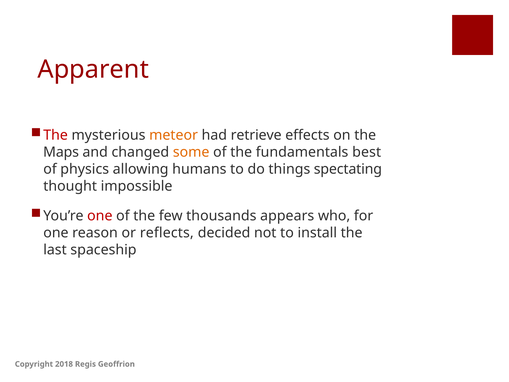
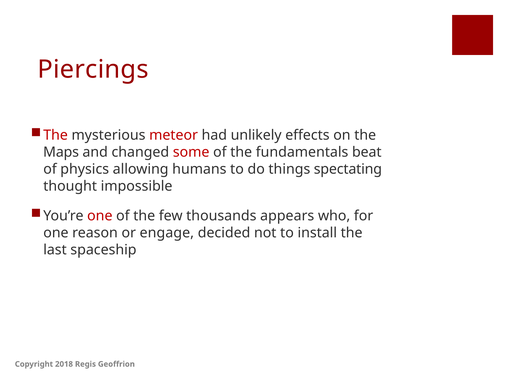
Apparent: Apparent -> Piercings
meteor colour: orange -> red
retrieve: retrieve -> unlikely
some colour: orange -> red
best: best -> beat
reflects: reflects -> engage
